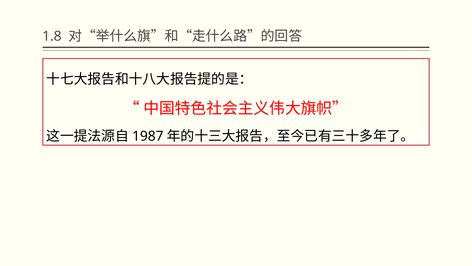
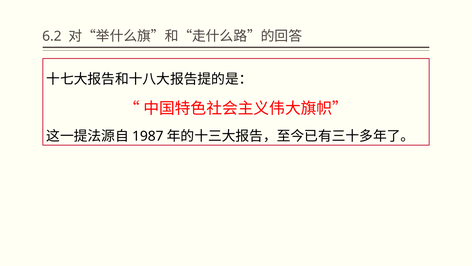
1.8: 1.8 -> 6.2
